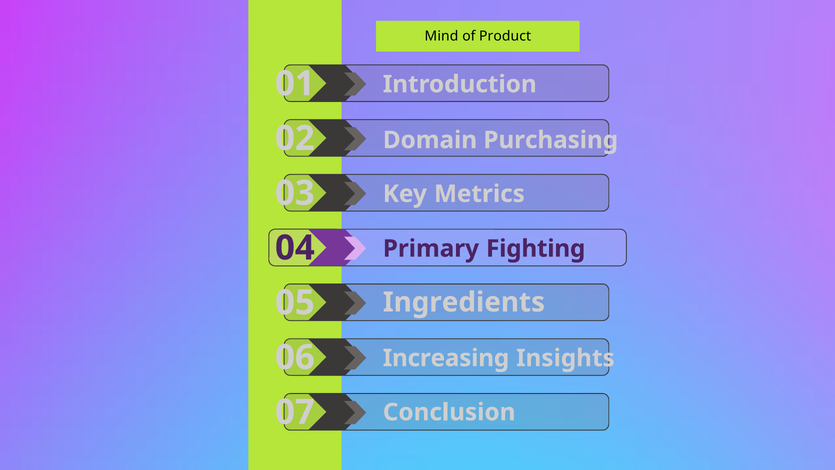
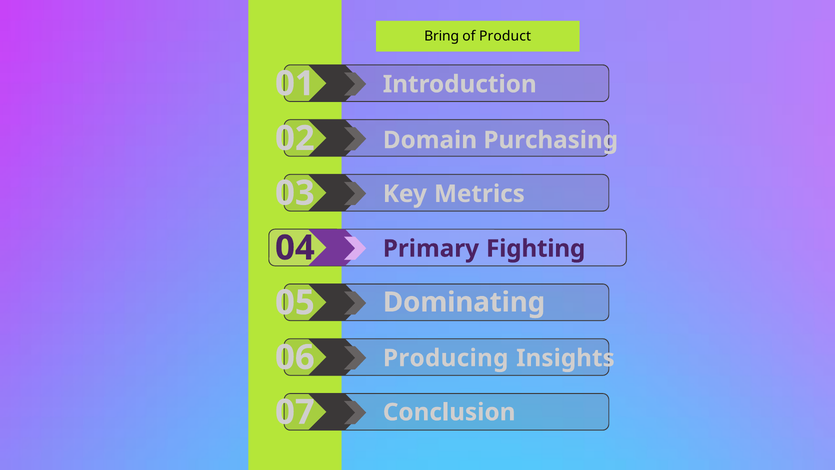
Mind: Mind -> Bring
Ingredients: Ingredients -> Dominating
Increasing: Increasing -> Producing
